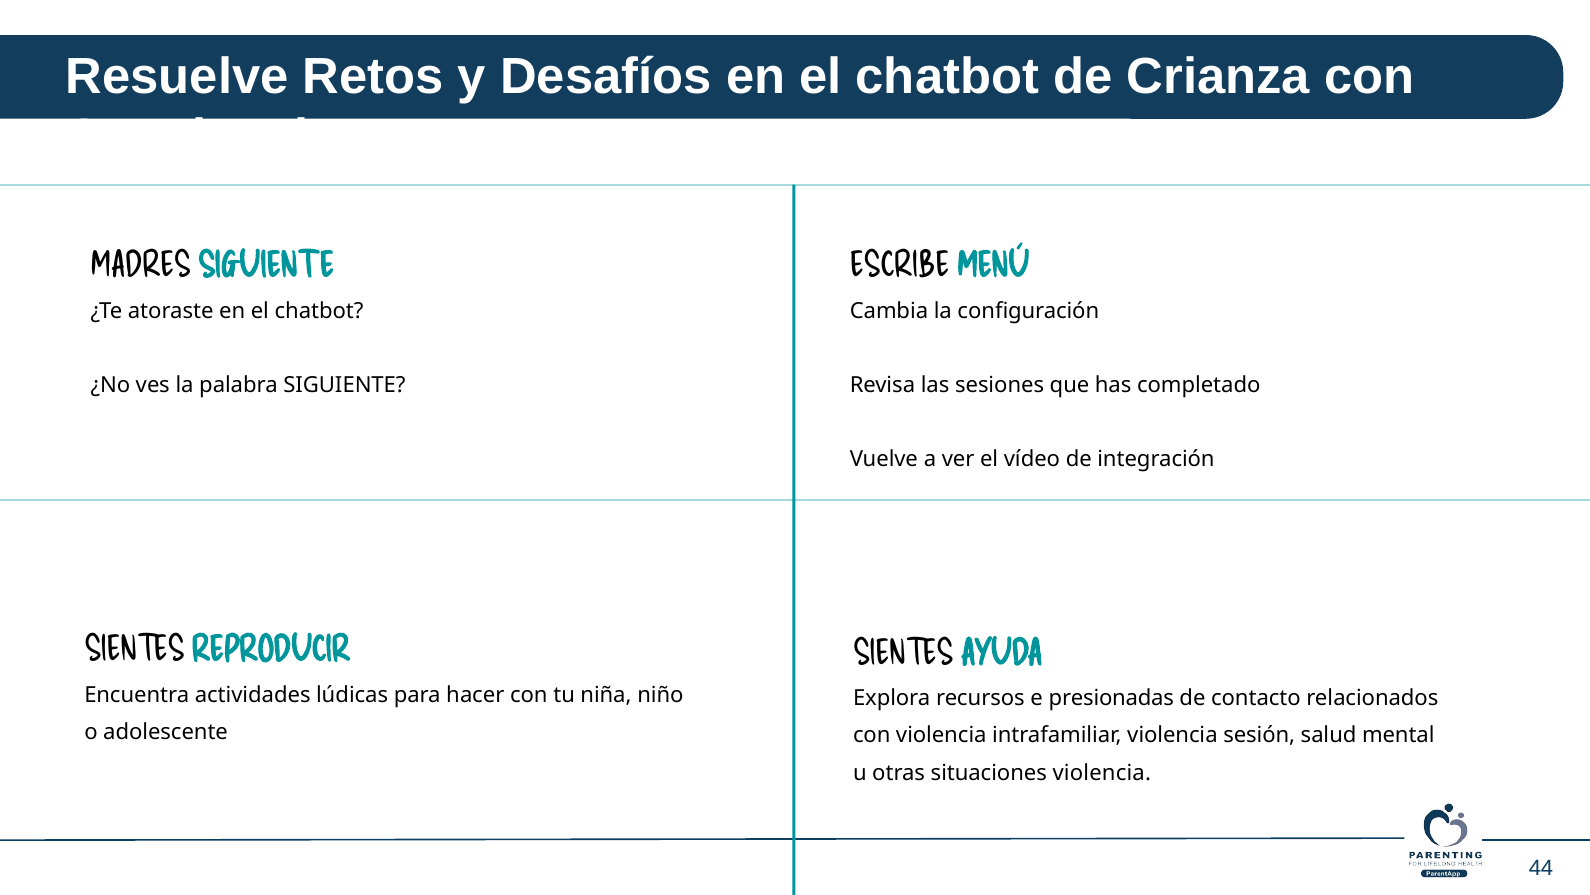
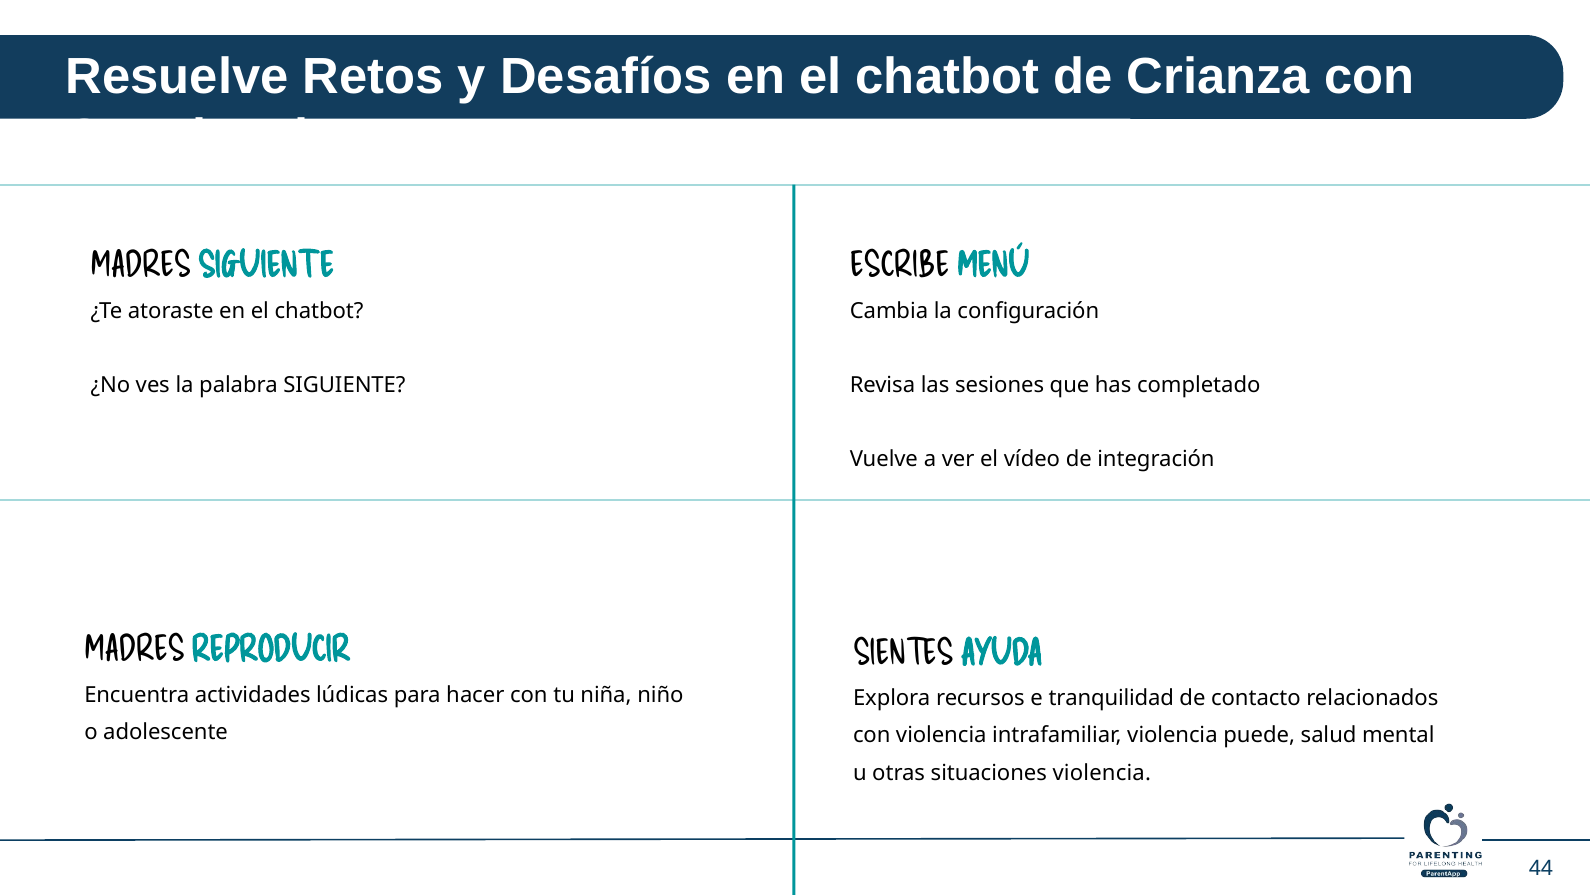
SIENTES at (134, 649): SIENTES -> MADRES
presionadas: presionadas -> tranquilidad
sesión: sesión -> puede
